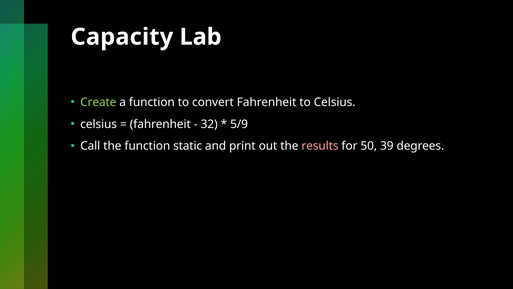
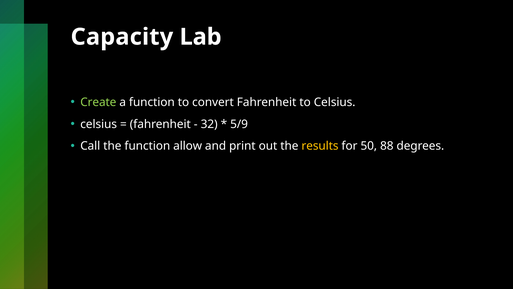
static: static -> allow
results colour: pink -> yellow
39: 39 -> 88
